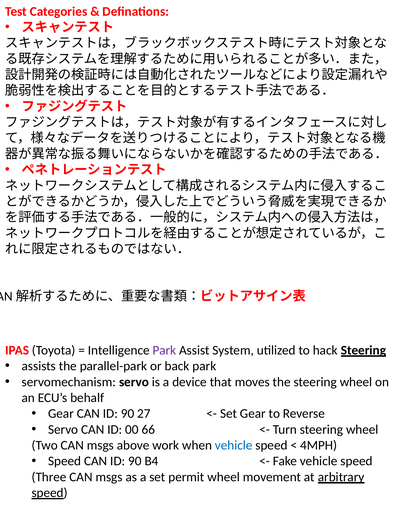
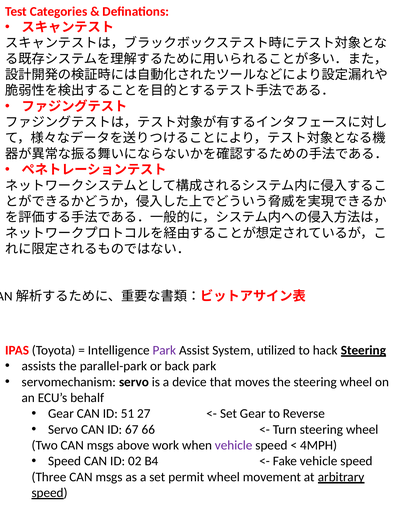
Gear CAN ID 90: 90 -> 51
00: 00 -> 67
vehicle at (234, 445) colour: blue -> purple
Speed CAN ID 90: 90 -> 02
